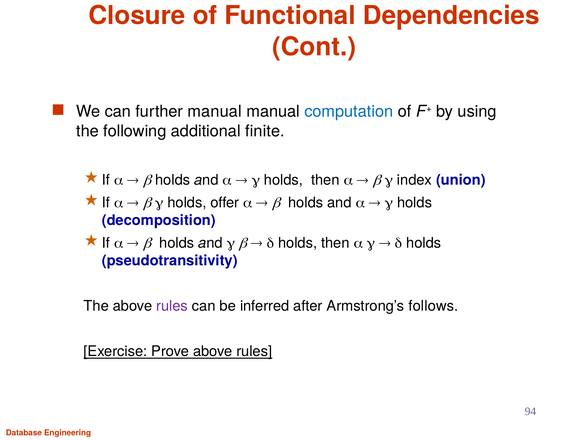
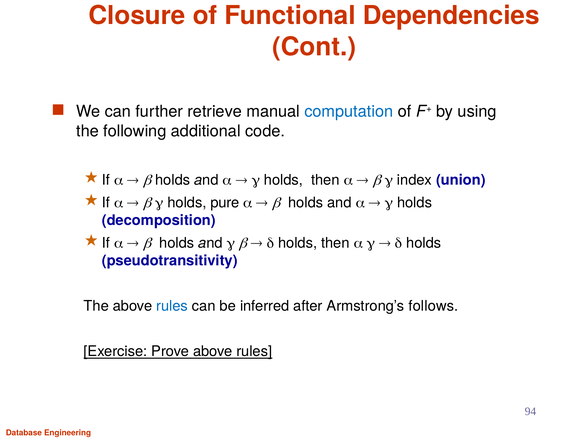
further manual: manual -> retrieve
finite: finite -> code
offer: offer -> pure
rules at (172, 306) colour: purple -> blue
